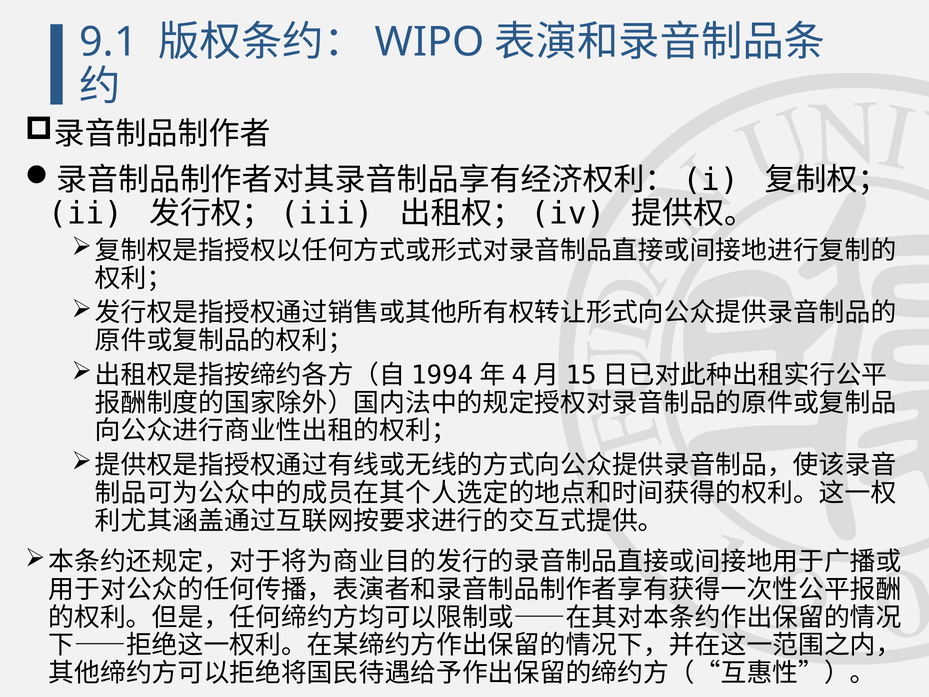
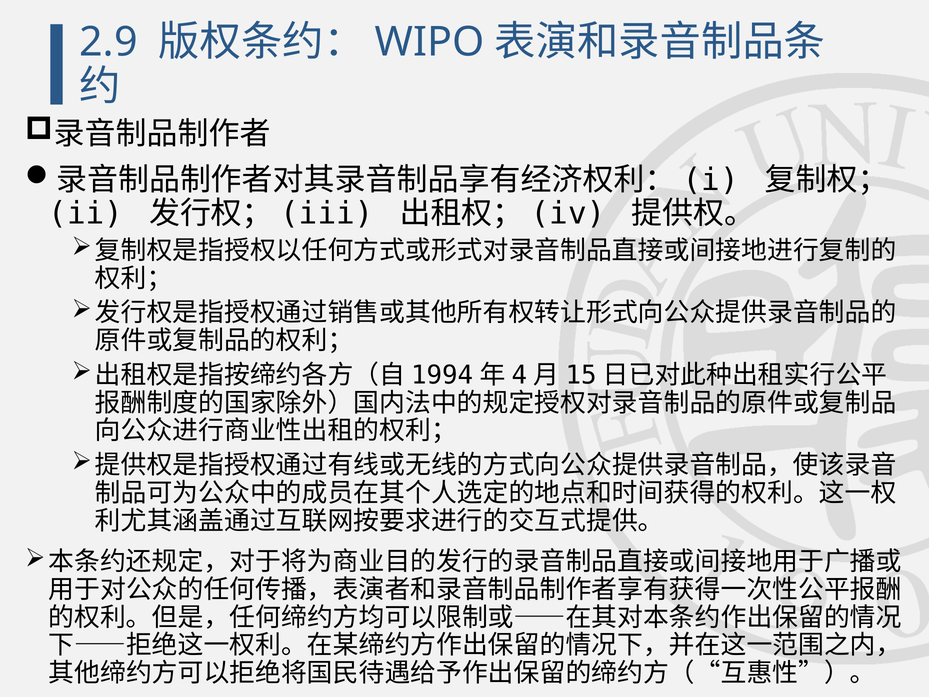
9.1: 9.1 -> 2.9
